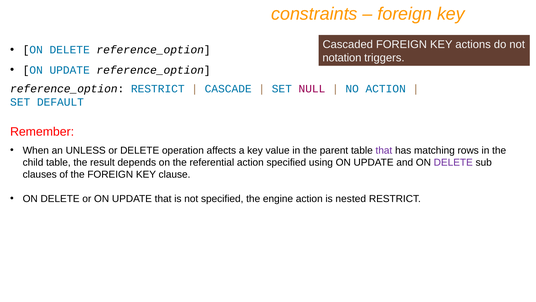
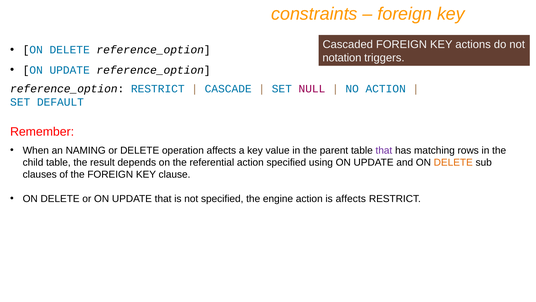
UNLESS: UNLESS -> NAMING
DELETE at (453, 162) colour: purple -> orange
is nested: nested -> affects
